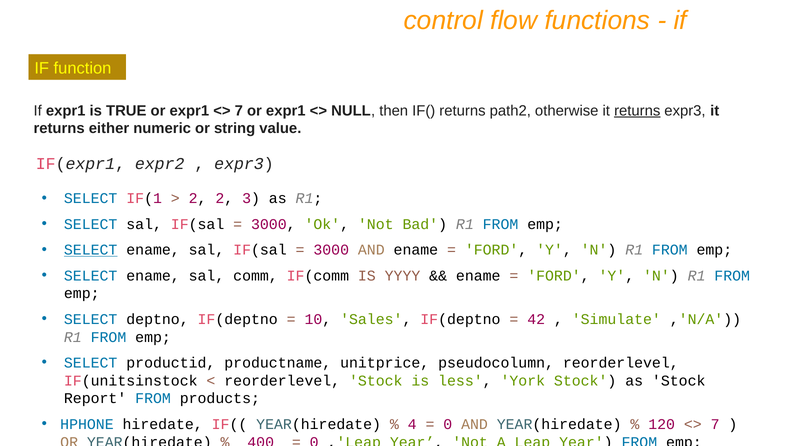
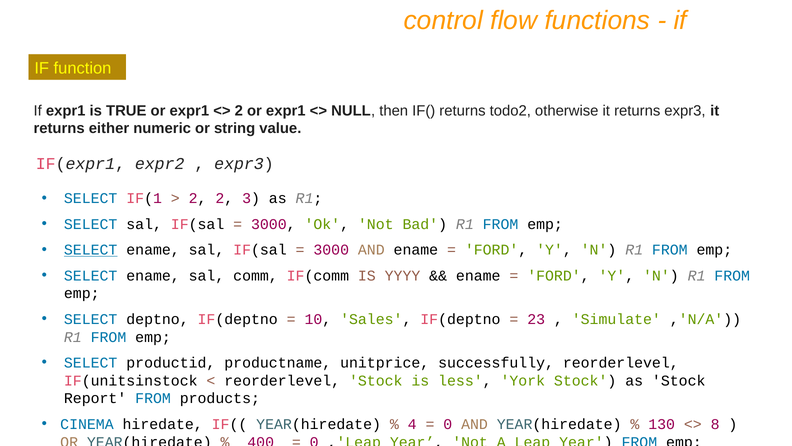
7 at (239, 111): 7 -> 2
path2: path2 -> todo2
returns at (637, 111) underline: present -> none
42: 42 -> 23
pseudocolumn: pseudocolumn -> successfully
HPHONE: HPHONE -> CINEMA
120: 120 -> 130
7 at (715, 424): 7 -> 8
